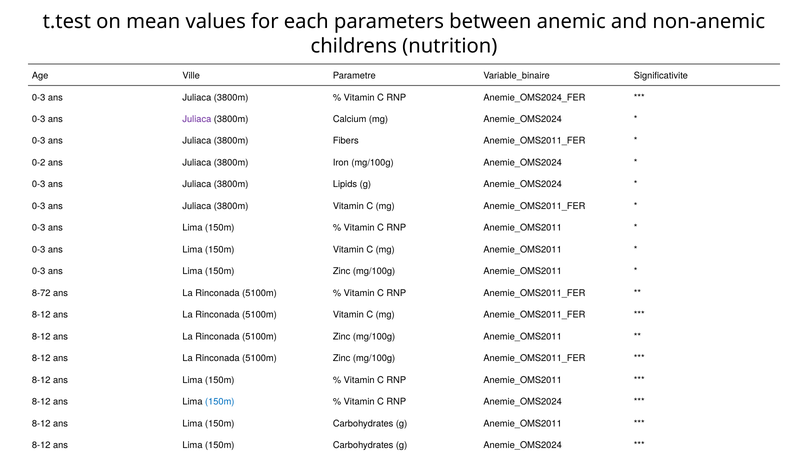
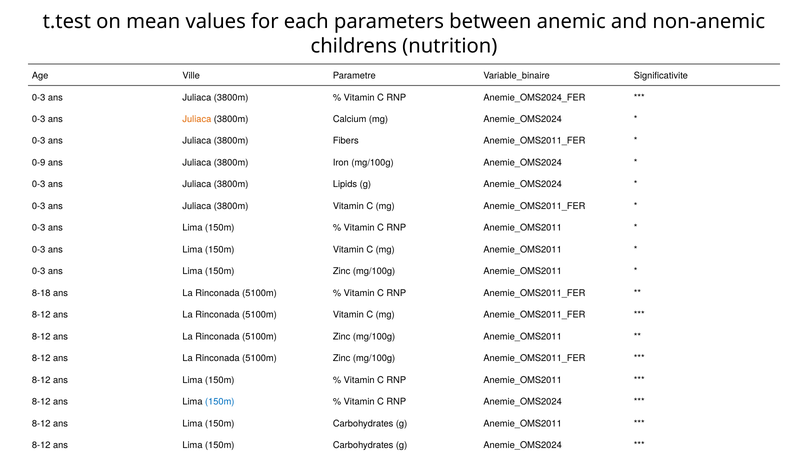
Juliaca at (197, 119) colour: purple -> orange
0-2: 0-2 -> 0-9
8-72: 8-72 -> 8-18
